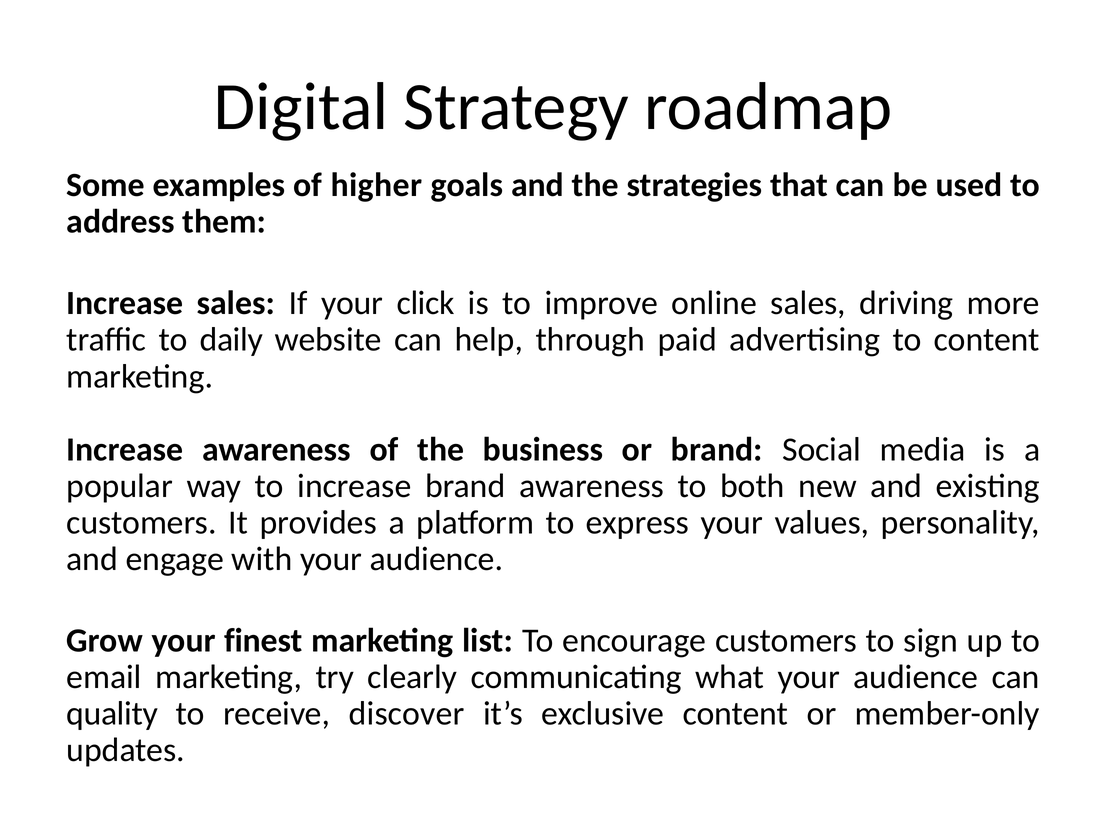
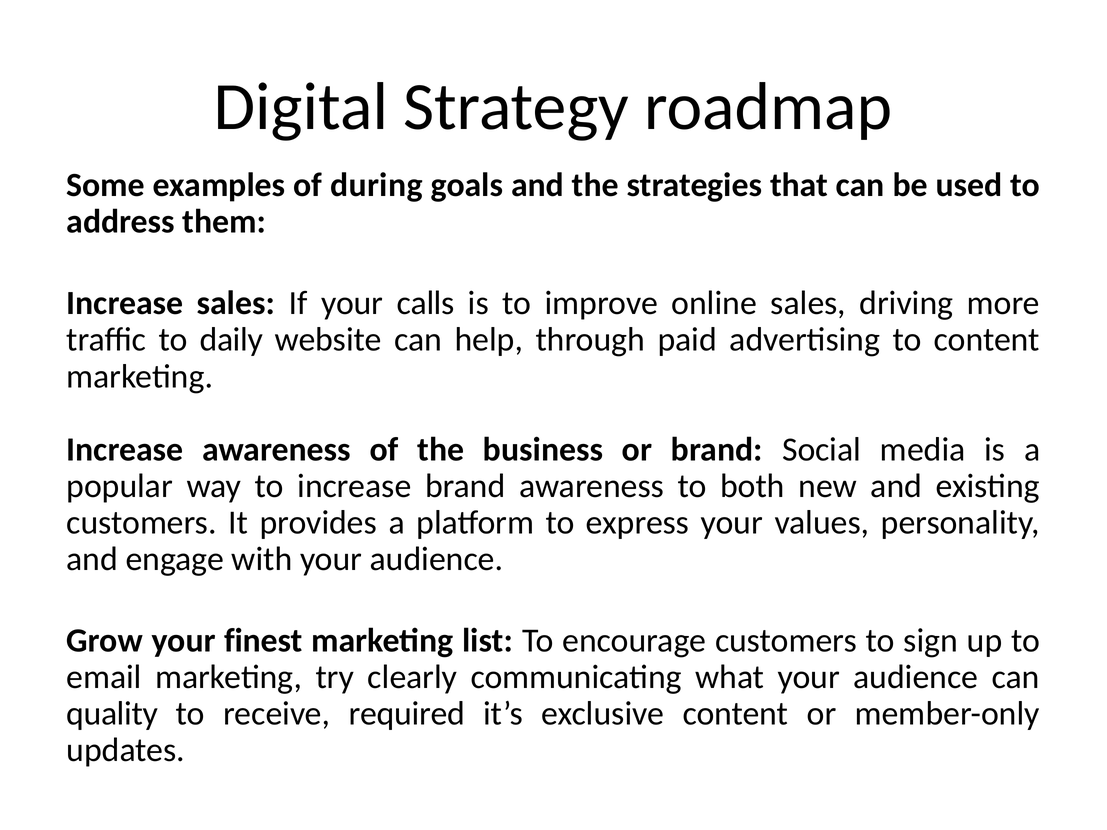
higher: higher -> during
click: click -> calls
discover: discover -> required
